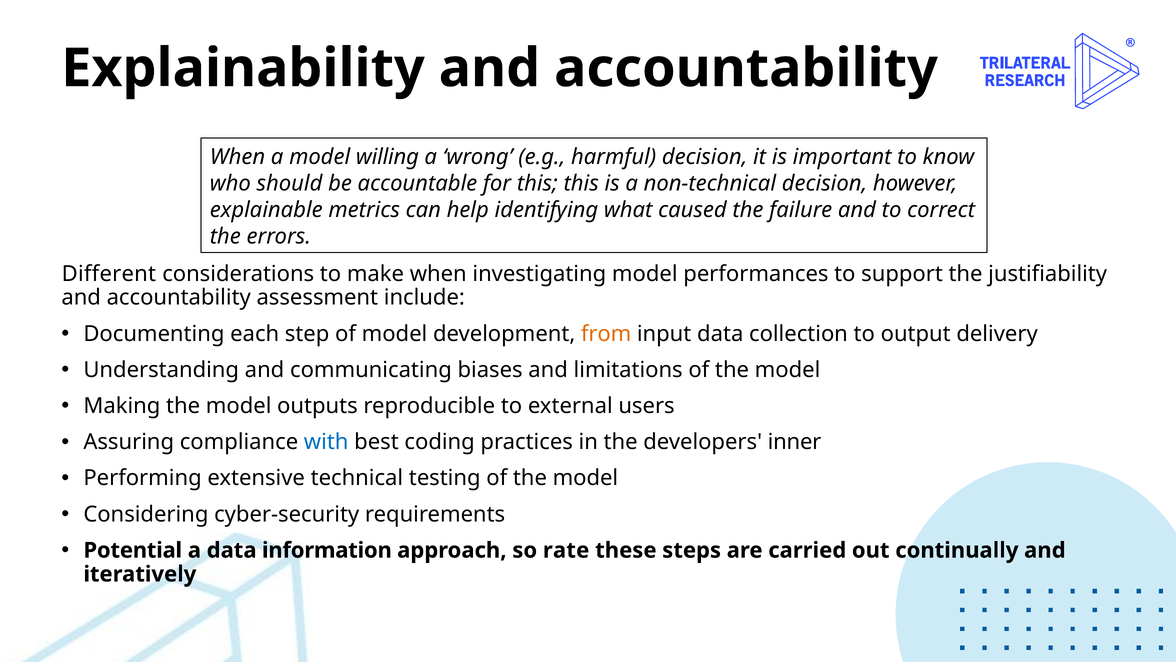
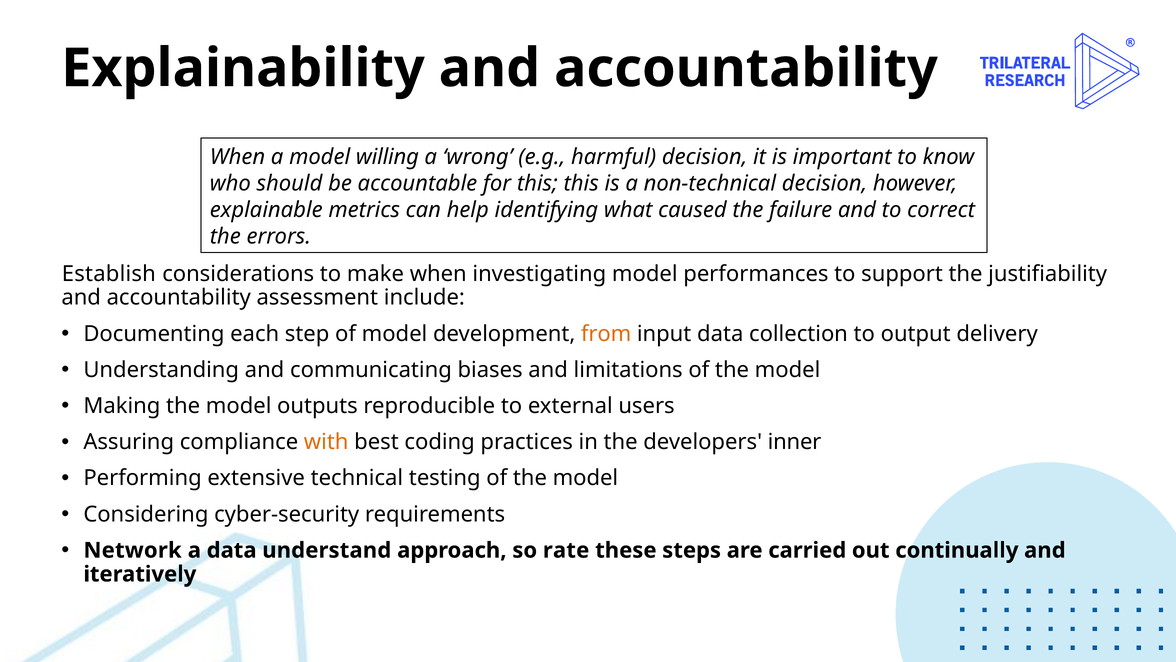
Different: Different -> Establish
with colour: blue -> orange
Potential: Potential -> Network
information: information -> understand
